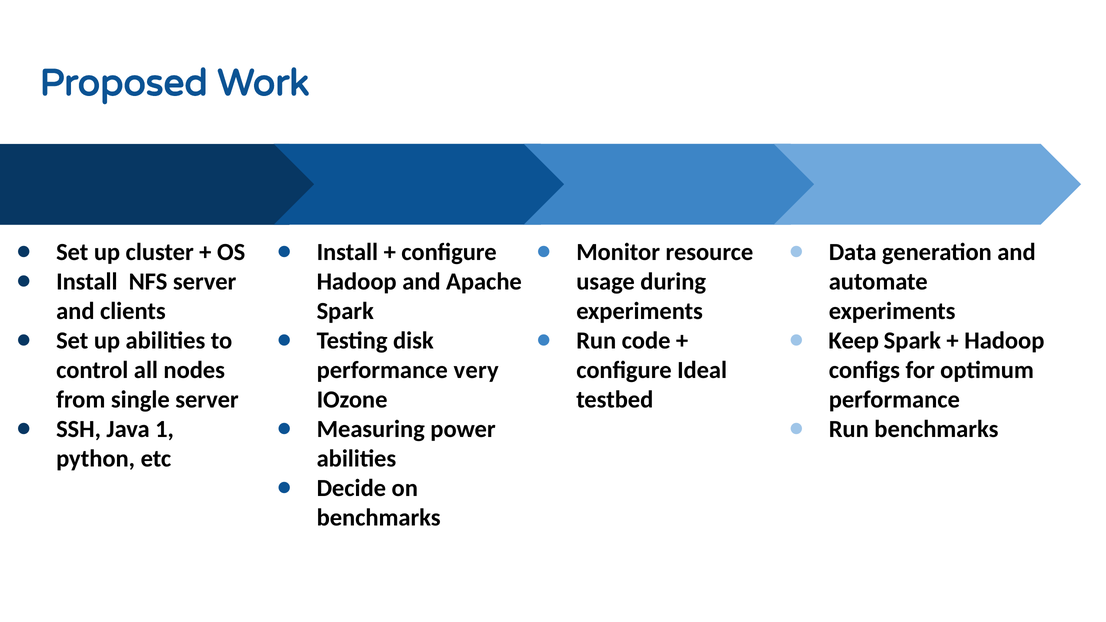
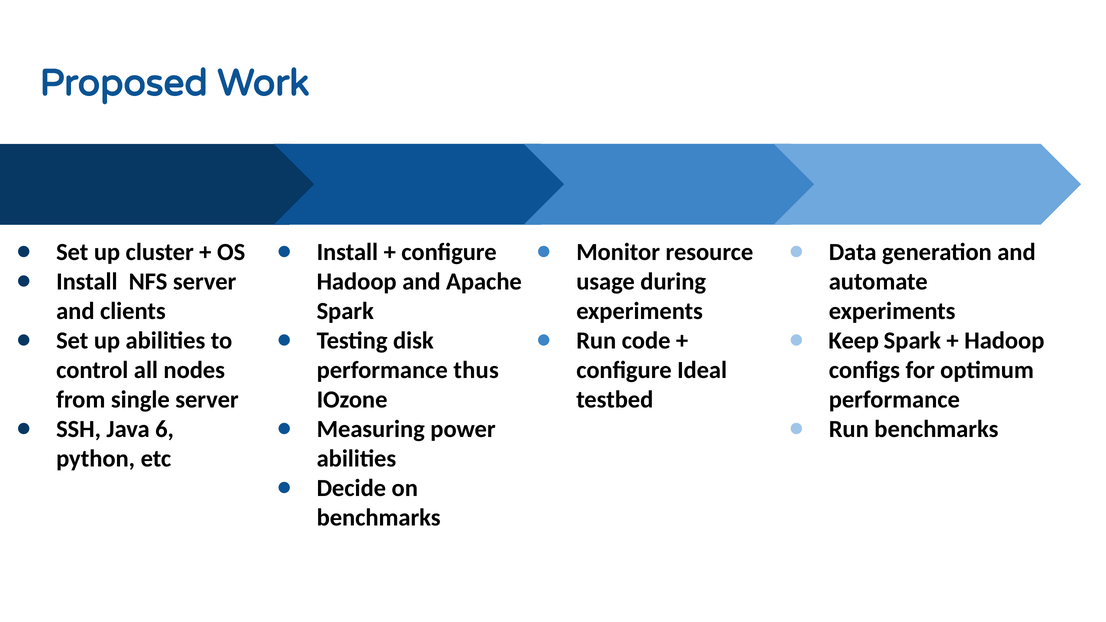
very: very -> thus
1: 1 -> 6
